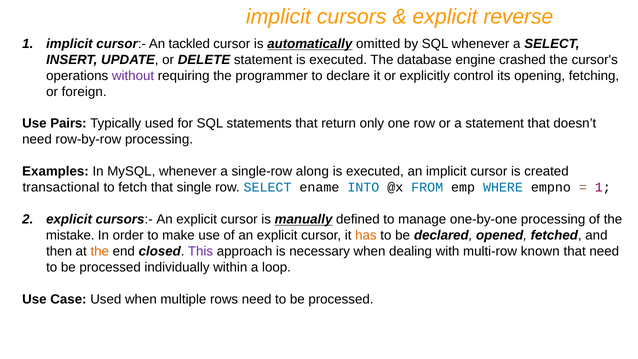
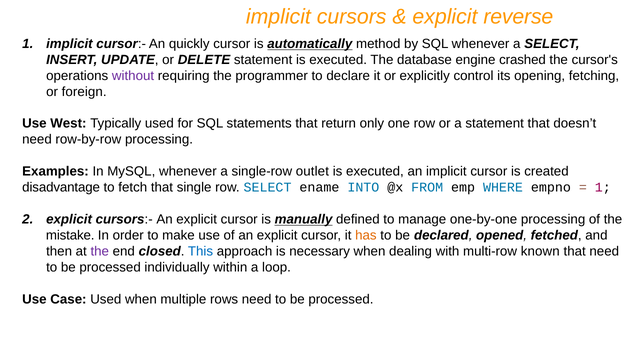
tackled: tackled -> quickly
omitted: omitted -> method
Pairs: Pairs -> West
along: along -> outlet
transactional: transactional -> disadvantage
the at (100, 251) colour: orange -> purple
This colour: purple -> blue
